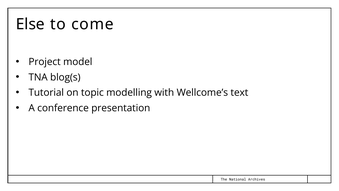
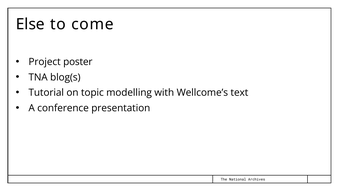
model: model -> poster
